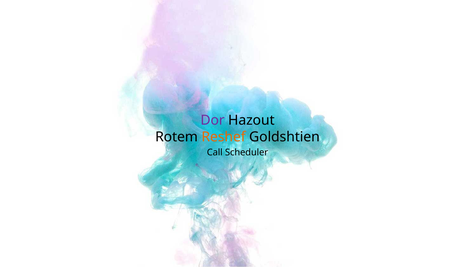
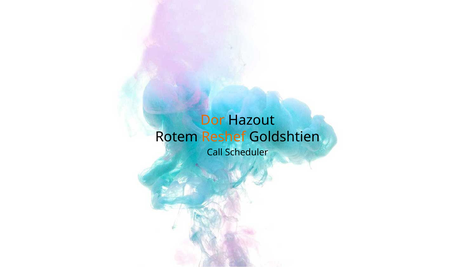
Dor colour: purple -> orange
